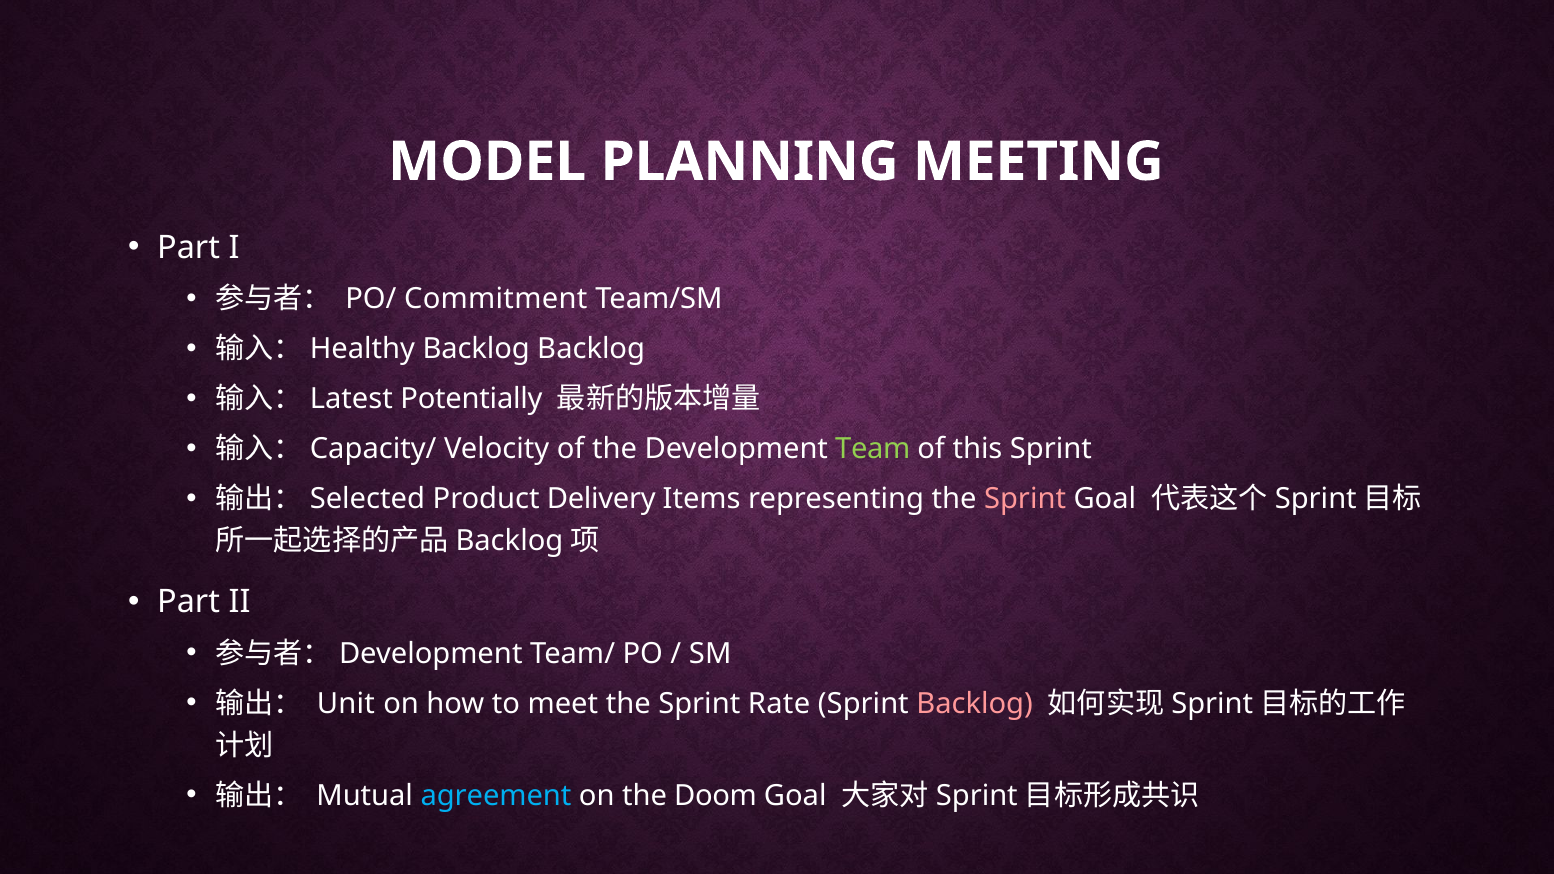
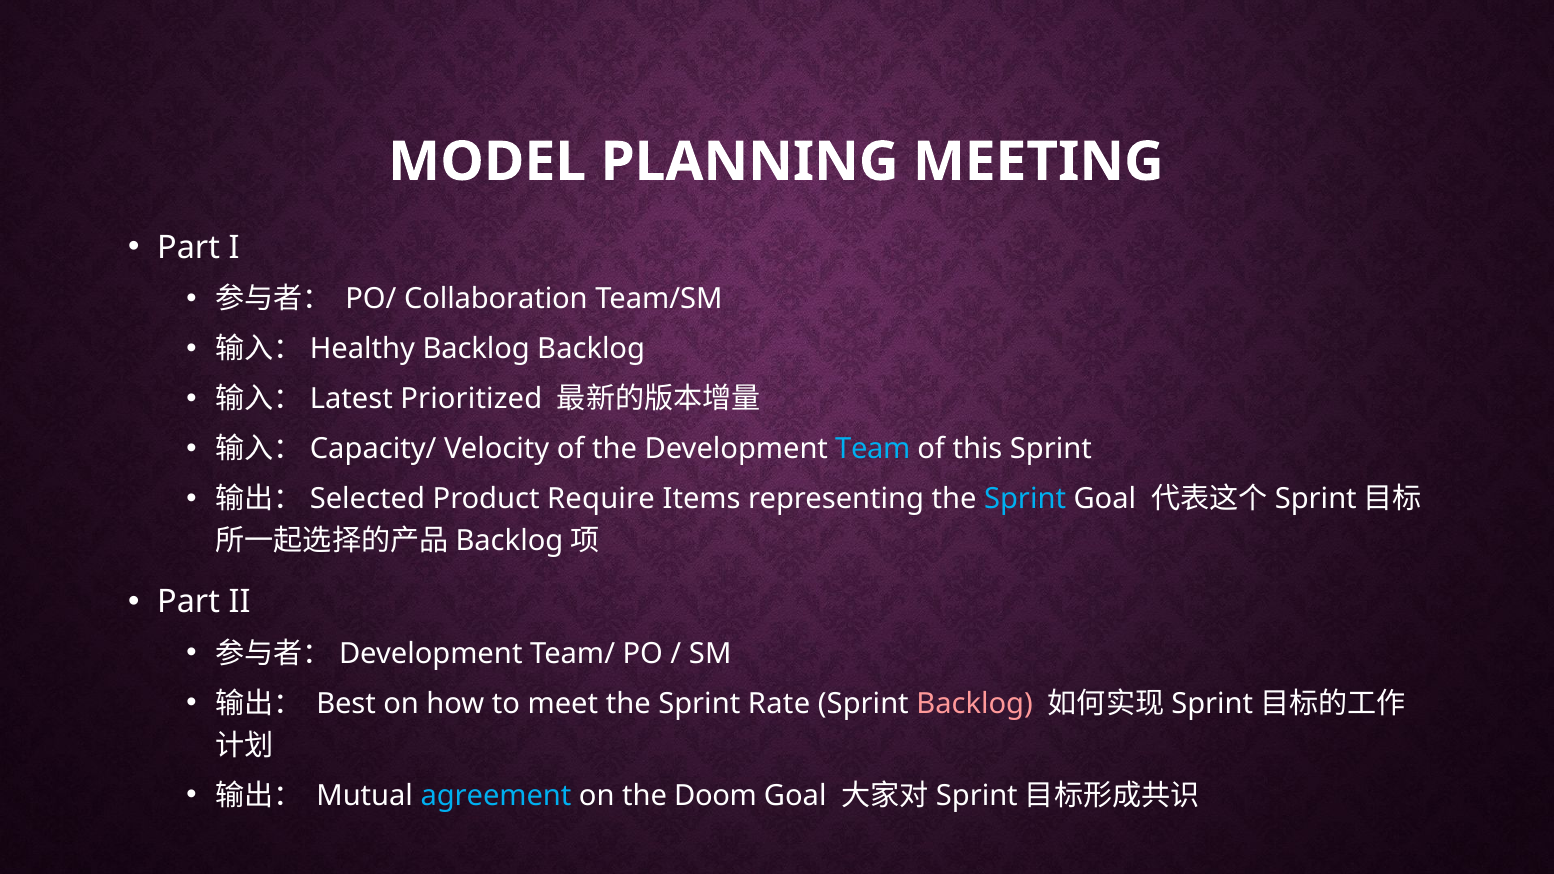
Commitment: Commitment -> Collaboration
Potentially: Potentially -> Prioritized
Team colour: light green -> light blue
Delivery: Delivery -> Require
Sprint at (1025, 499) colour: pink -> light blue
Unit: Unit -> Best
